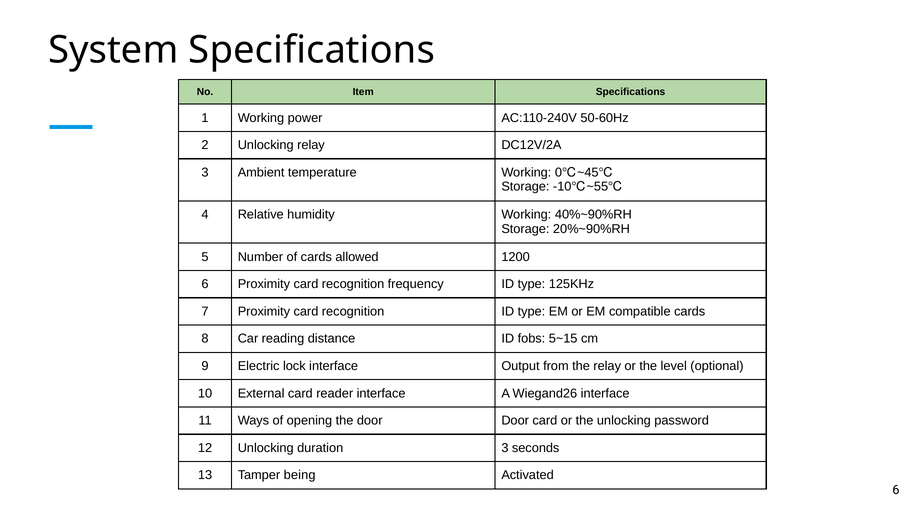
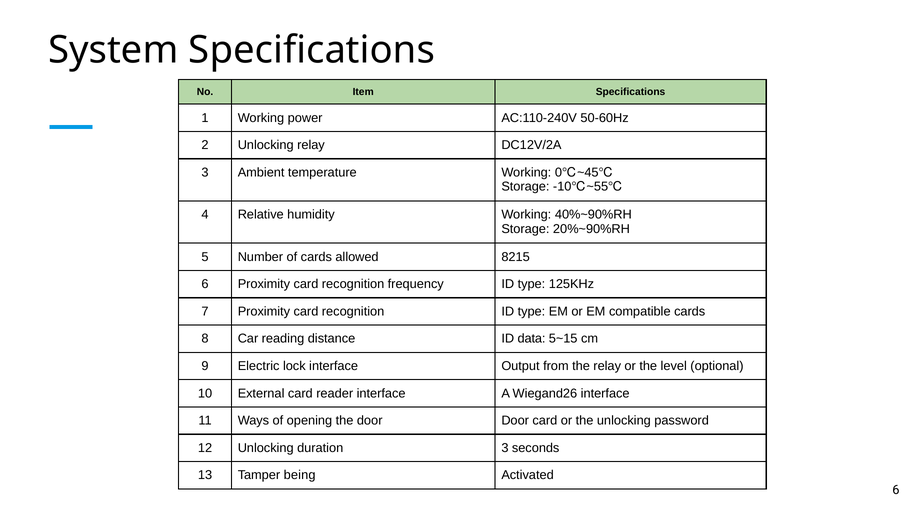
1200: 1200 -> 8215
fobs: fobs -> data
